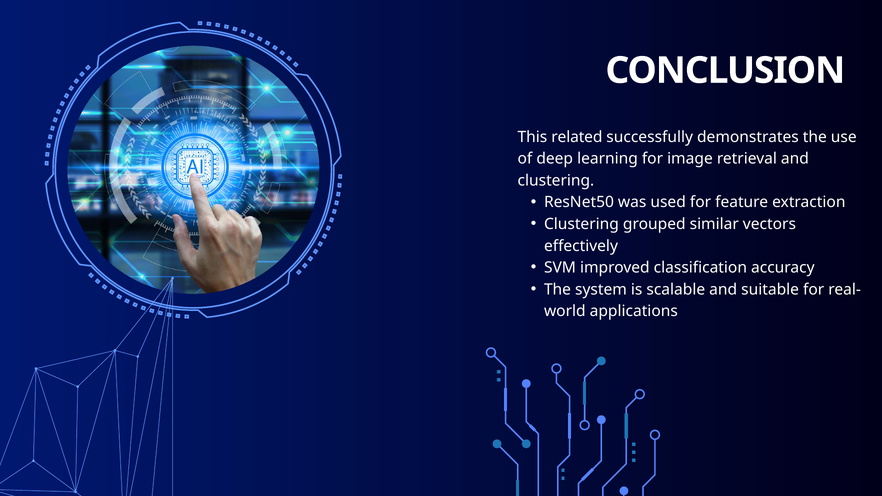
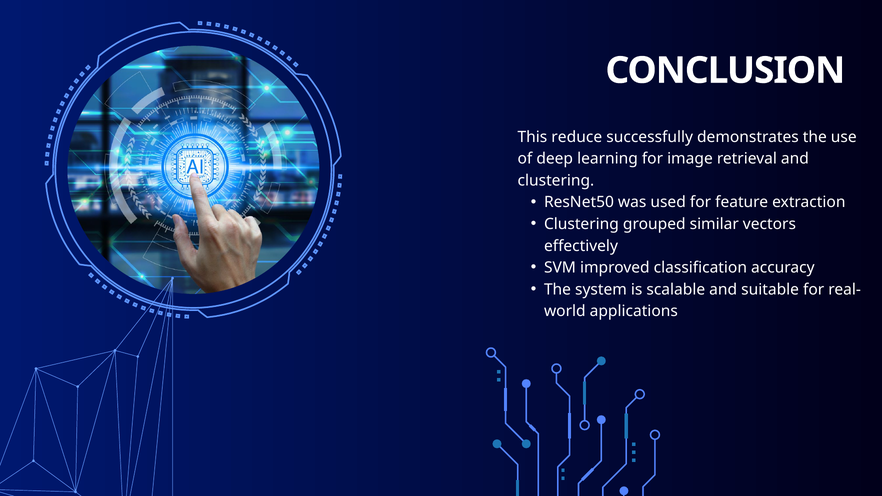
related: related -> reduce
